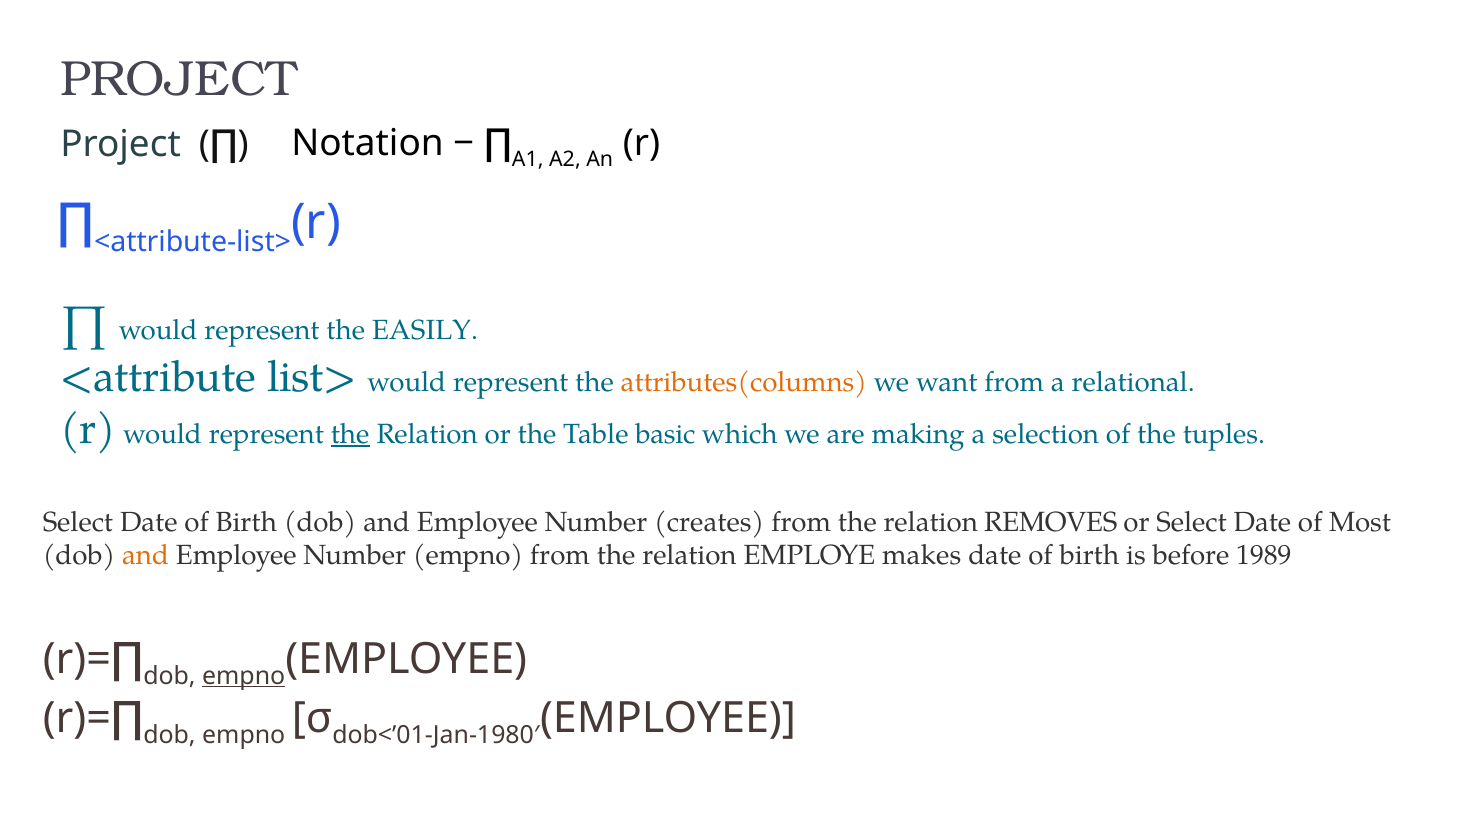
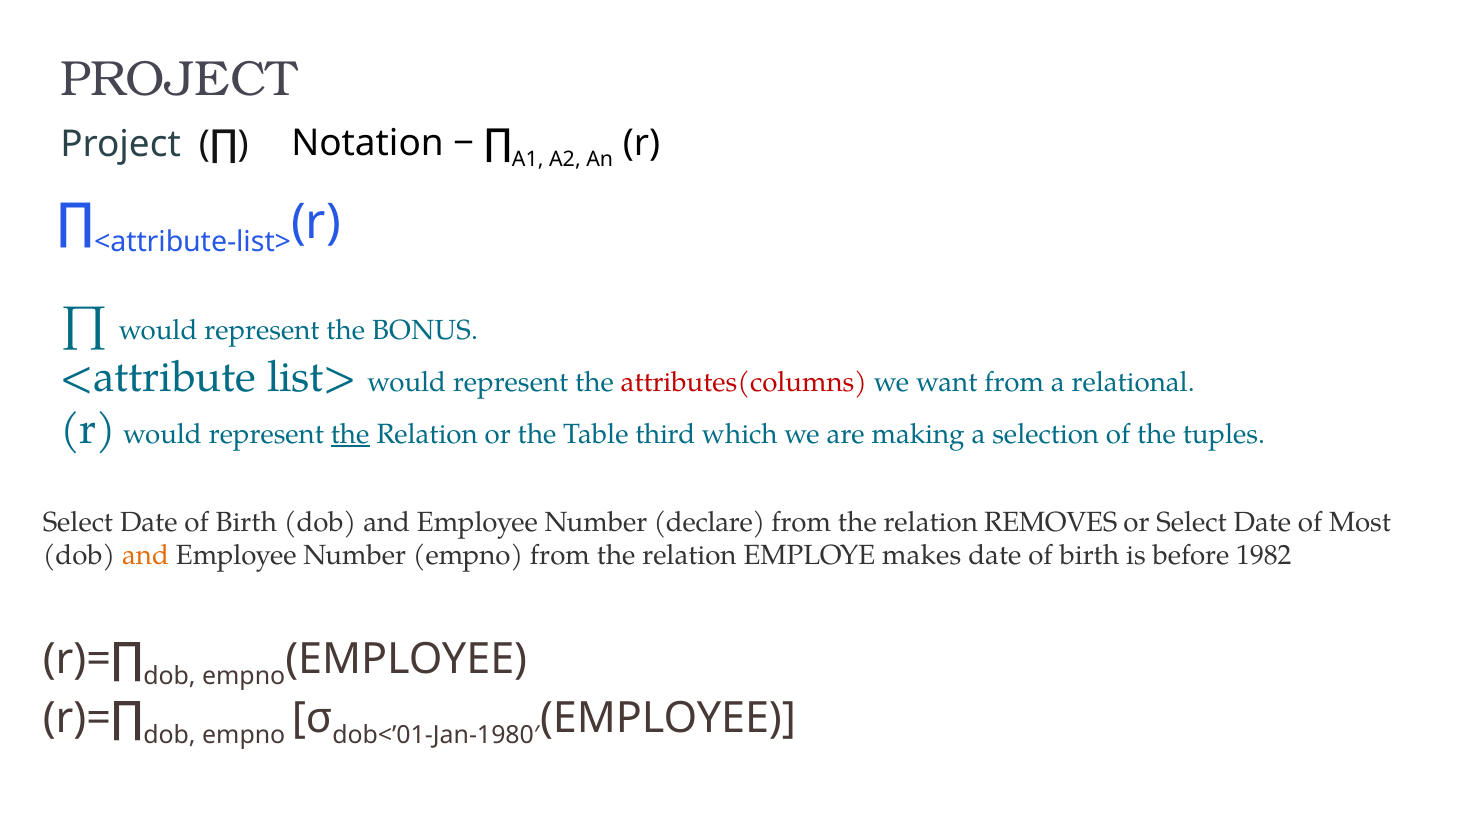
EASILY: EASILY -> BONUS
attributes(columns colour: orange -> red
basic: basic -> third
creates: creates -> declare
1989: 1989 -> 1982
empno at (244, 676) underline: present -> none
